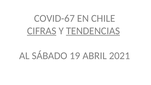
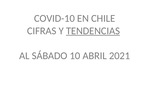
COVID-67: COVID-67 -> COVID-10
CIFRAS underline: present -> none
19: 19 -> 10
